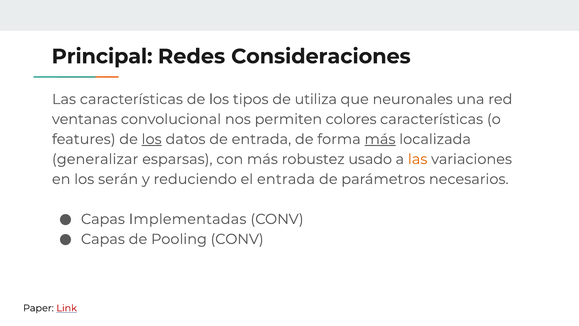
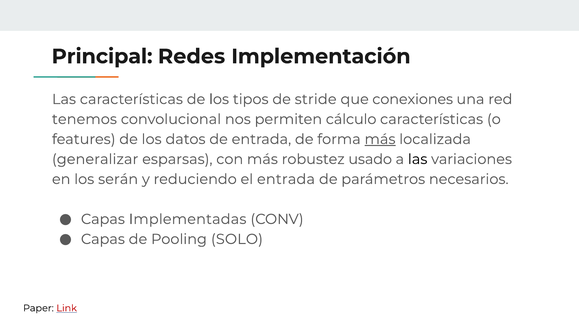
Consideraciones: Consideraciones -> Implementación
utiliza: utiliza -> stride
neuronales: neuronales -> conexiones
ventanas: ventanas -> tenemos
colores: colores -> cálculo
los at (152, 139) underline: present -> none
las at (418, 159) colour: orange -> black
Pooling CONV: CONV -> SOLO
